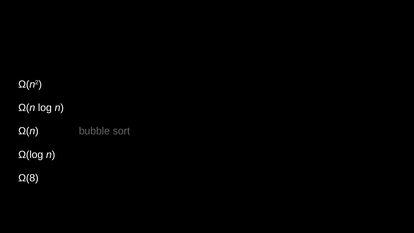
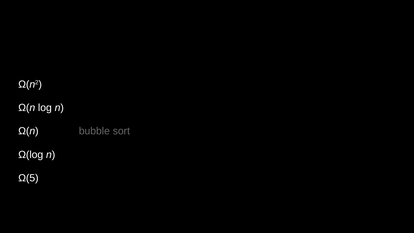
Ω(8: Ω(8 -> Ω(5
